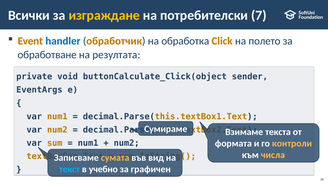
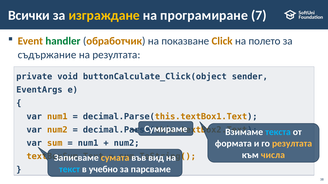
потребителски: потребителски -> програмиране
handler colour: blue -> green
обработка: обработка -> показване
обработване: обработване -> съдържание
текста colour: white -> light blue
го контроли: контроли -> резултата
графичен: графичен -> парсваме
